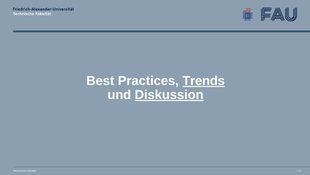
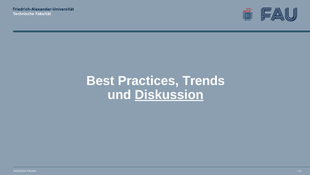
Trends underline: present -> none
